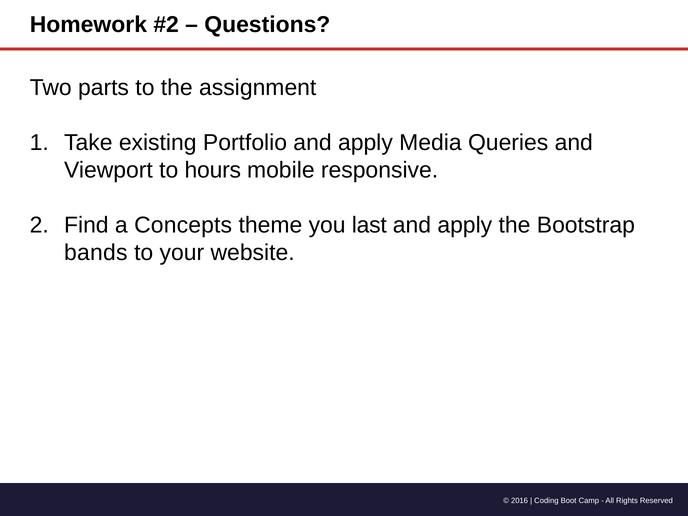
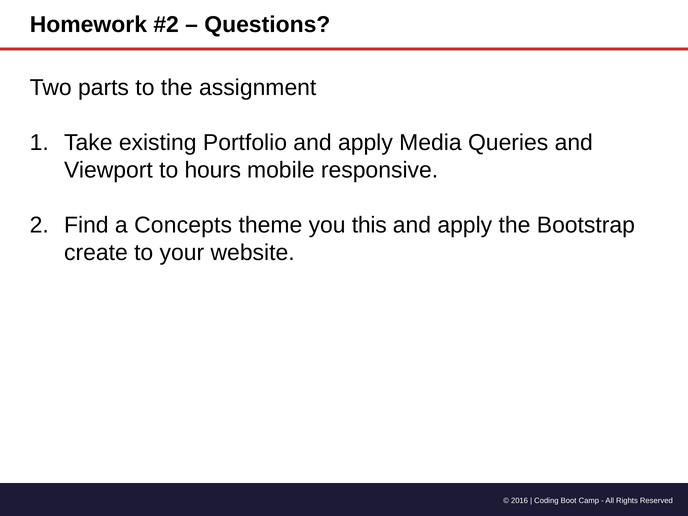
last: last -> this
bands: bands -> create
